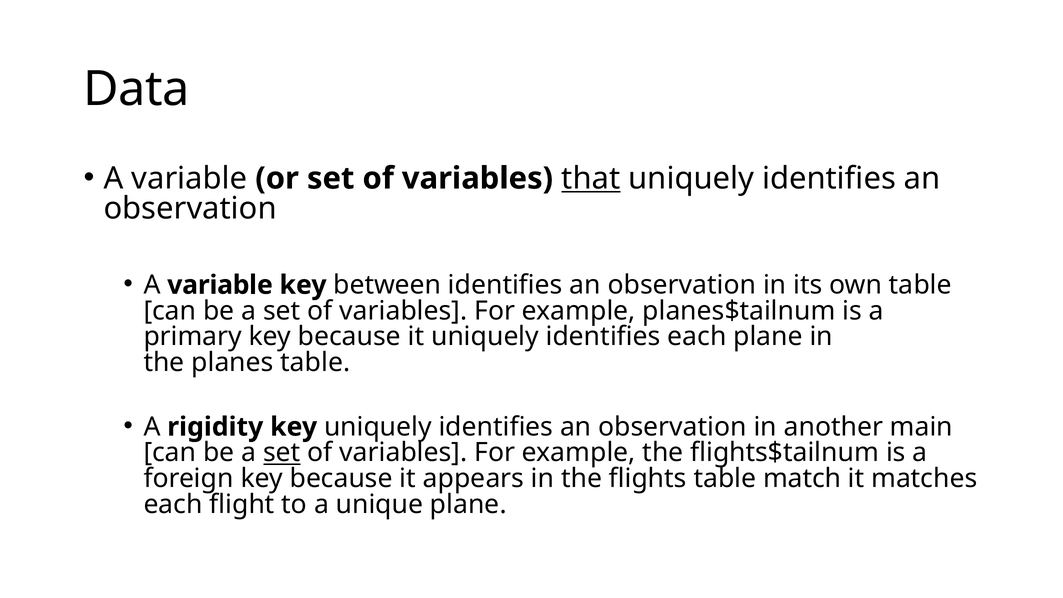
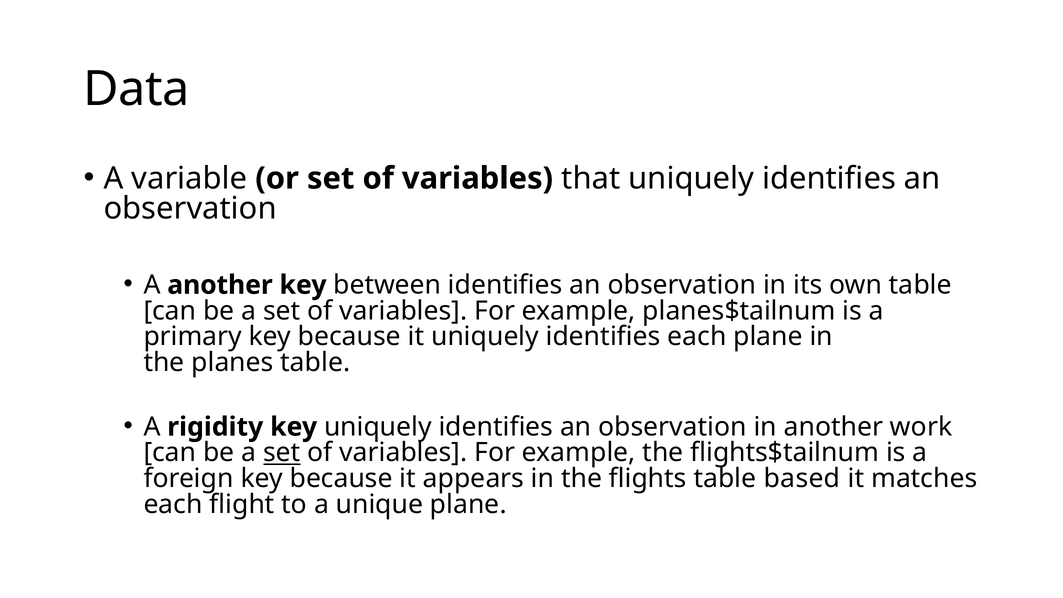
that underline: present -> none
variable at (220, 285): variable -> another
main: main -> work
match: match -> based
